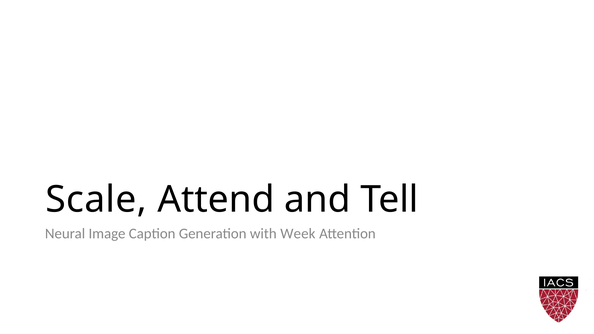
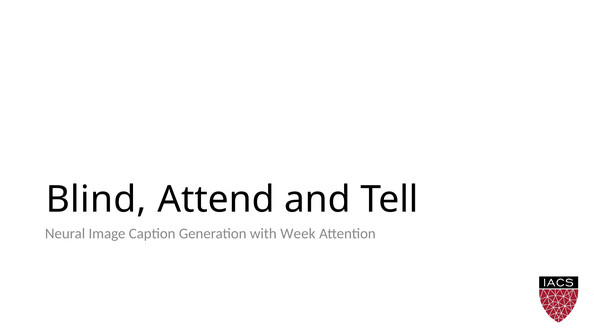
Scale: Scale -> Blind
